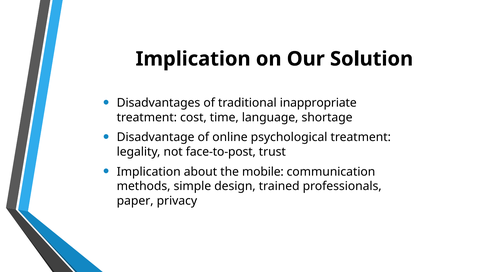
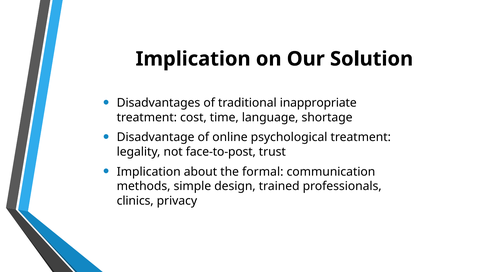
mobile: mobile -> formal
paper: paper -> clinics
